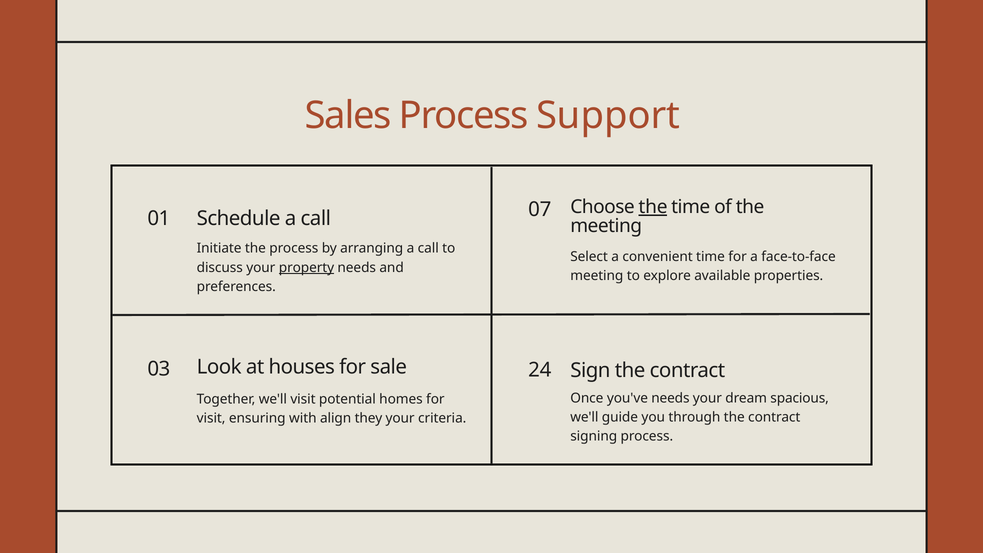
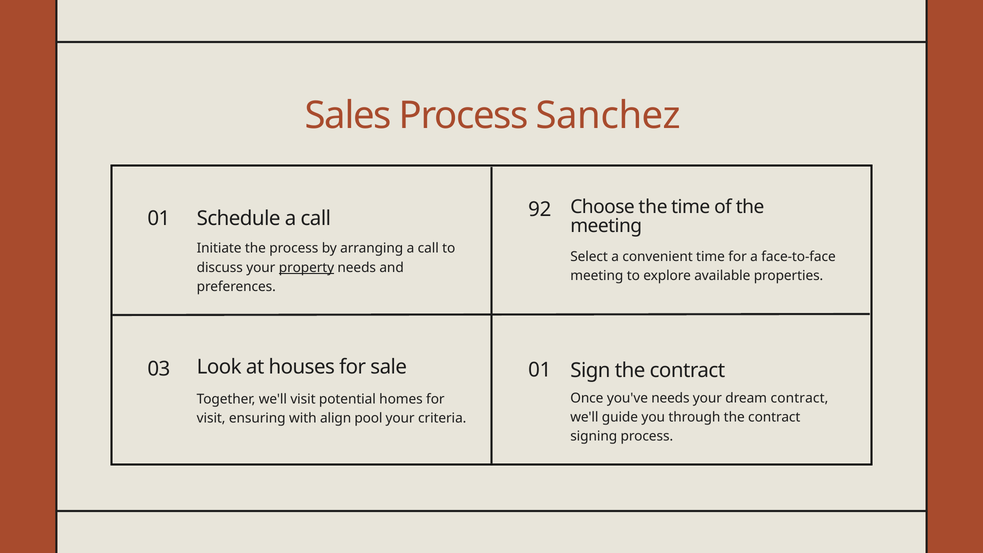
Support: Support -> Sanchez
the at (653, 207) underline: present -> none
07: 07 -> 92
03 24: 24 -> 01
dream spacious: spacious -> contract
they: they -> pool
